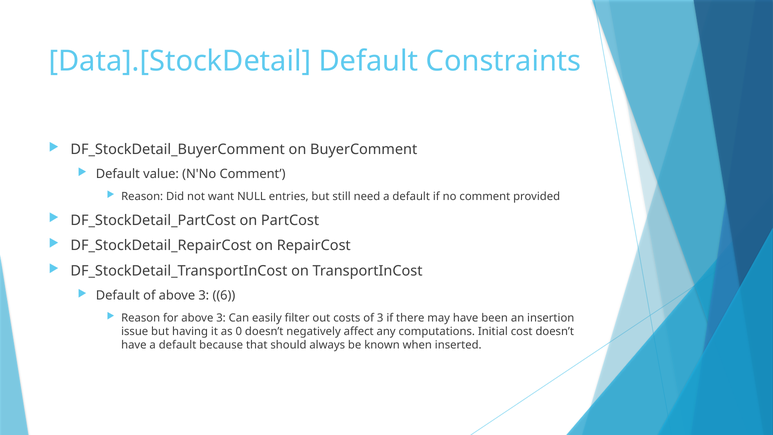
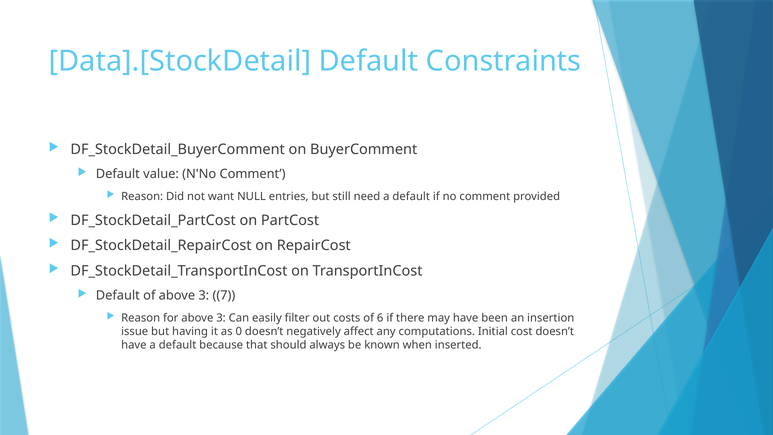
6: 6 -> 7
of 3: 3 -> 6
